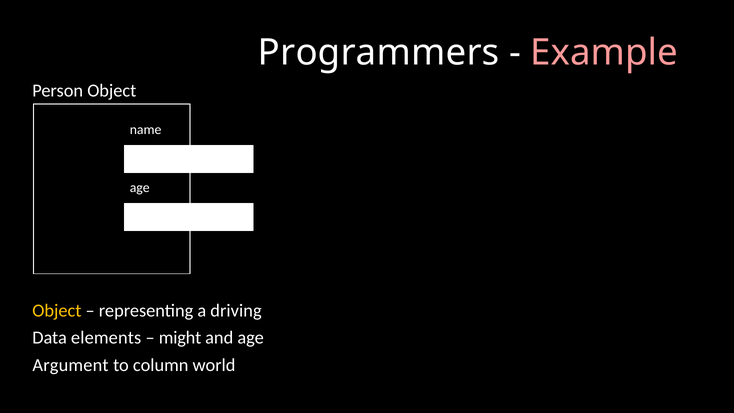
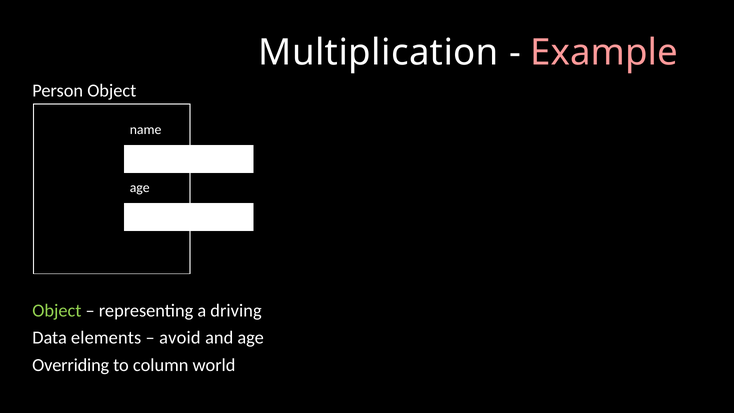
Programmers: Programmers -> Multiplication
Object at (57, 310) colour: yellow -> light green
might: might -> avoid
Argument: Argument -> Overriding
